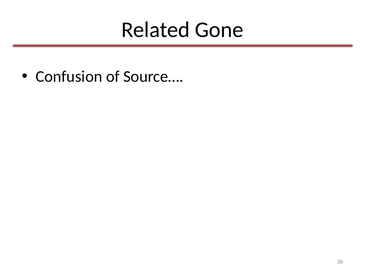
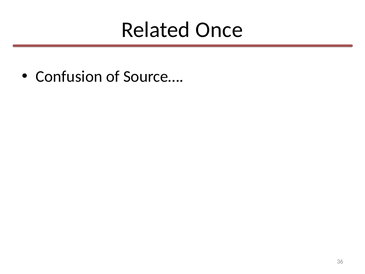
Gone: Gone -> Once
